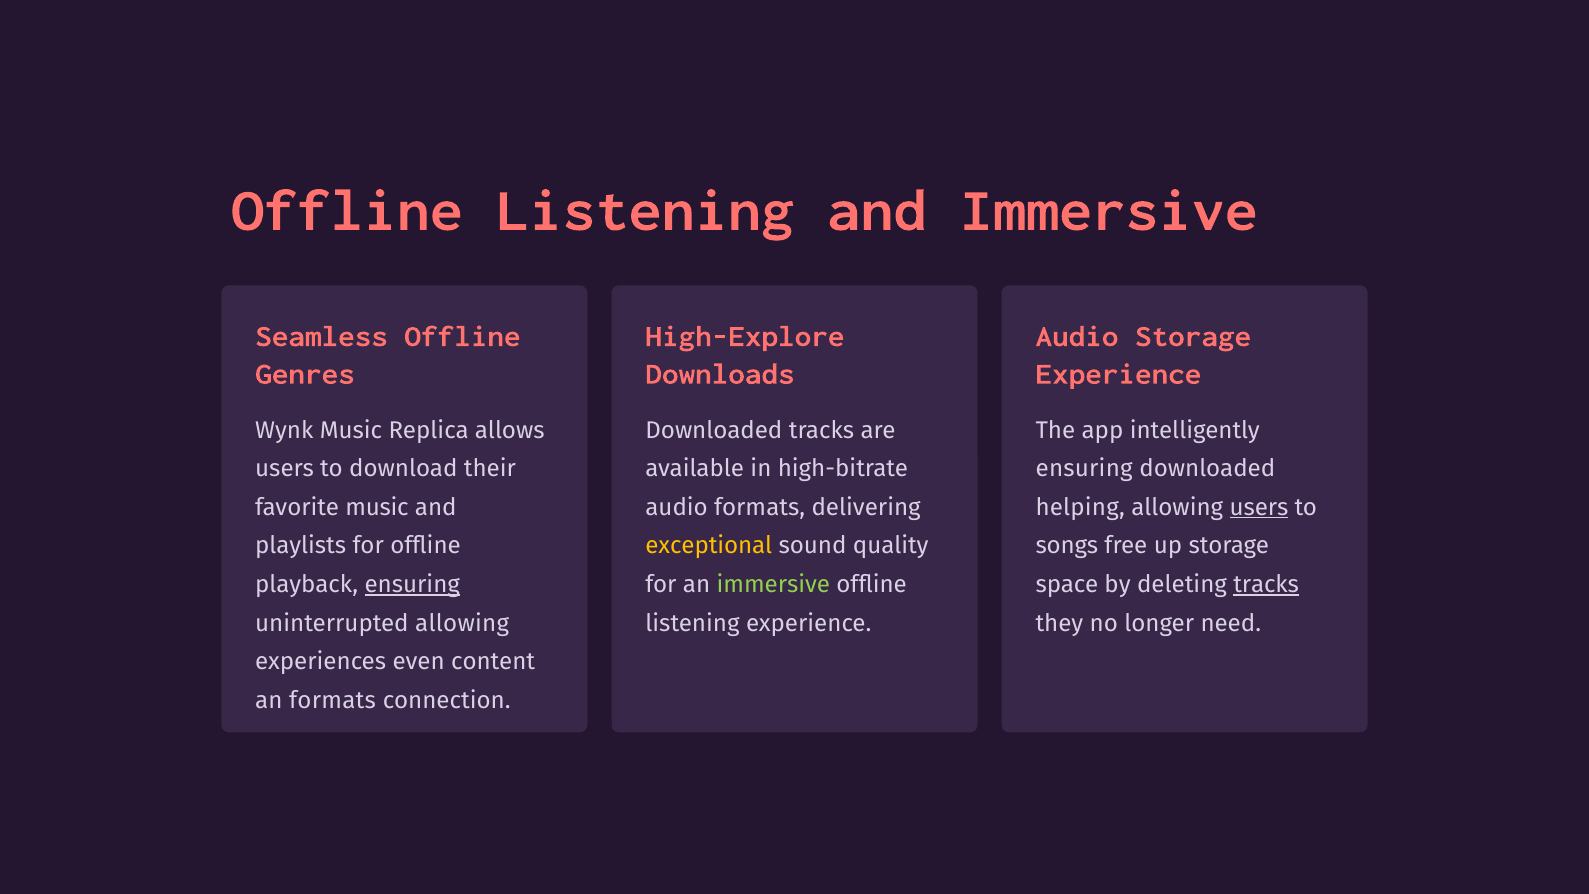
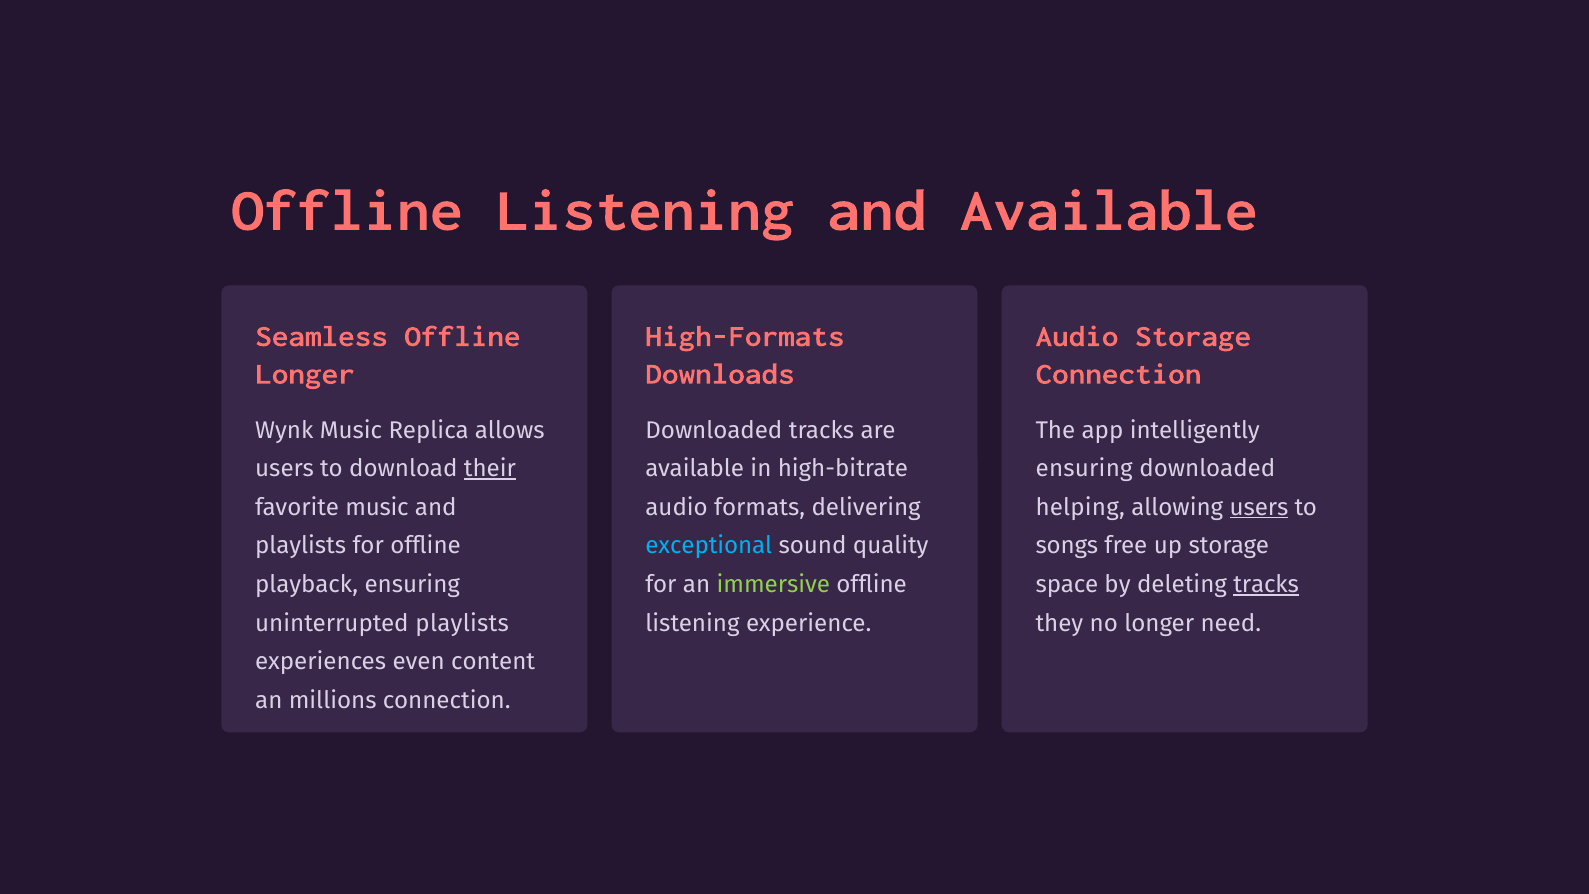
and Immersive: Immersive -> Available
High-Explore: High-Explore -> High-Formats
Genres at (305, 374): Genres -> Longer
Experience at (1118, 374): Experience -> Connection
their underline: none -> present
exceptional colour: yellow -> light blue
ensuring at (412, 584) underline: present -> none
uninterrupted allowing: allowing -> playlists
an formats: formats -> millions
